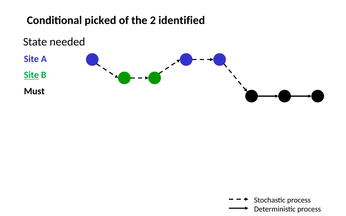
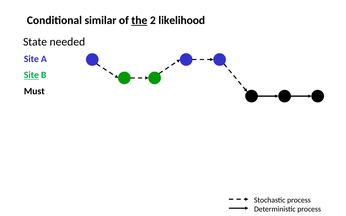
picked: picked -> similar
the underline: none -> present
identified: identified -> likelihood
